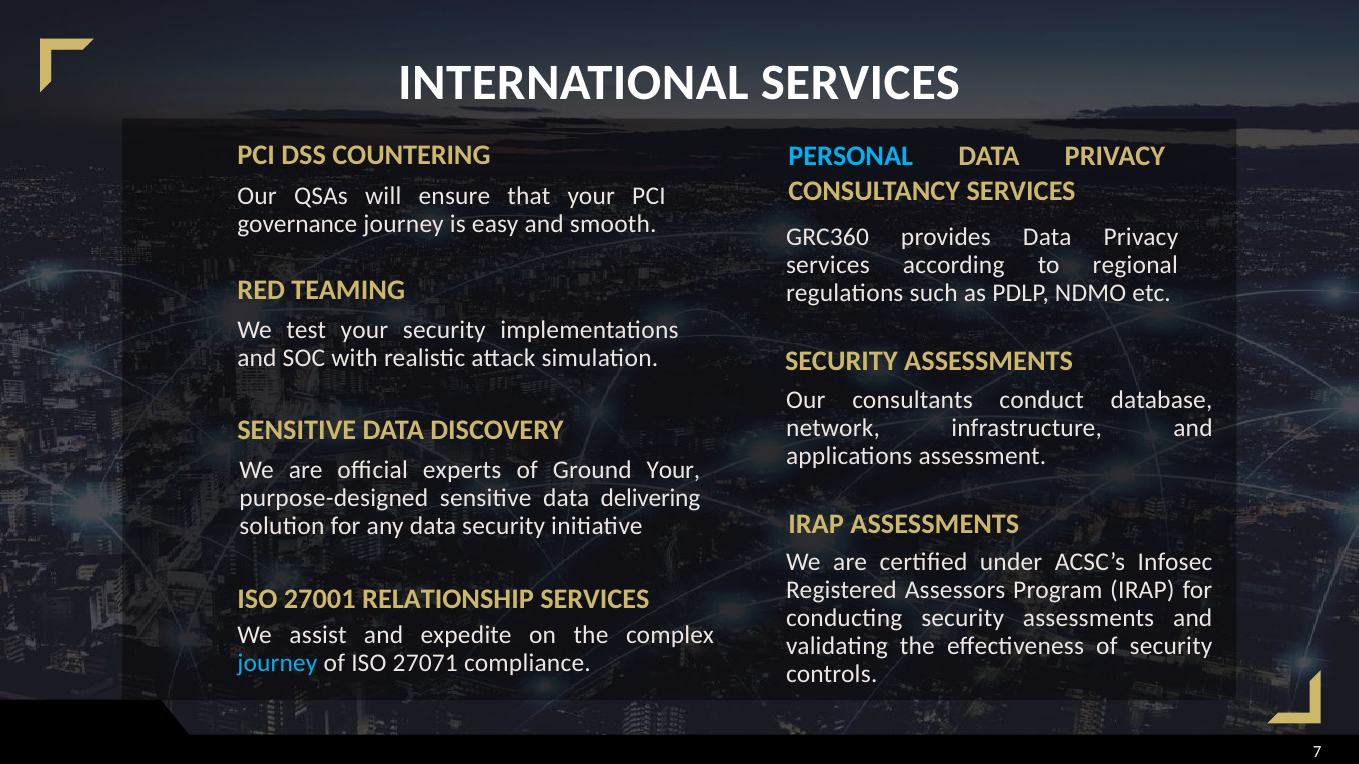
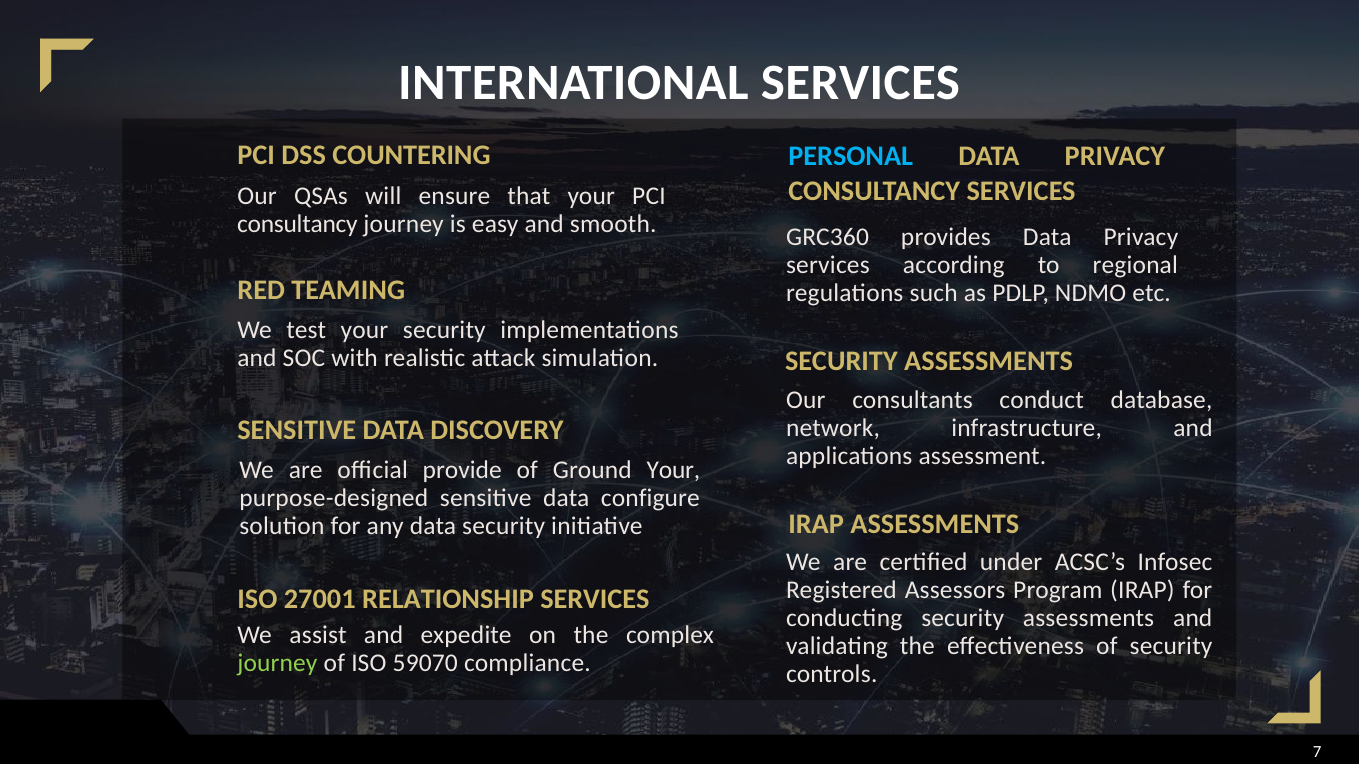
governance at (297, 224): governance -> consultancy
experts: experts -> provide
delivering: delivering -> configure
journey at (277, 664) colour: light blue -> light green
27071: 27071 -> 59070
